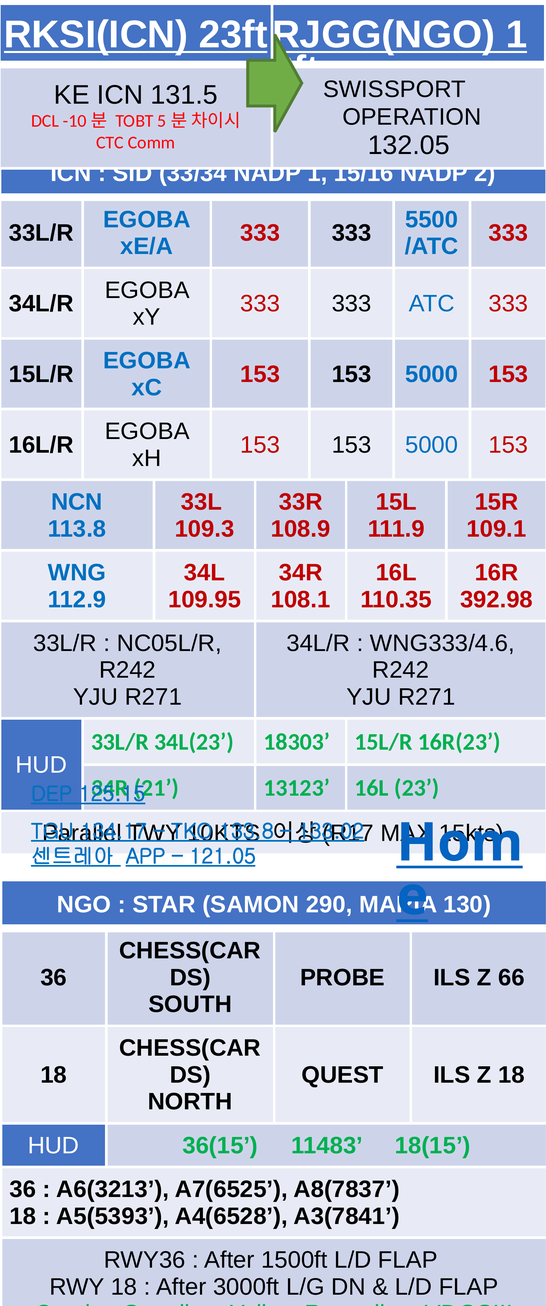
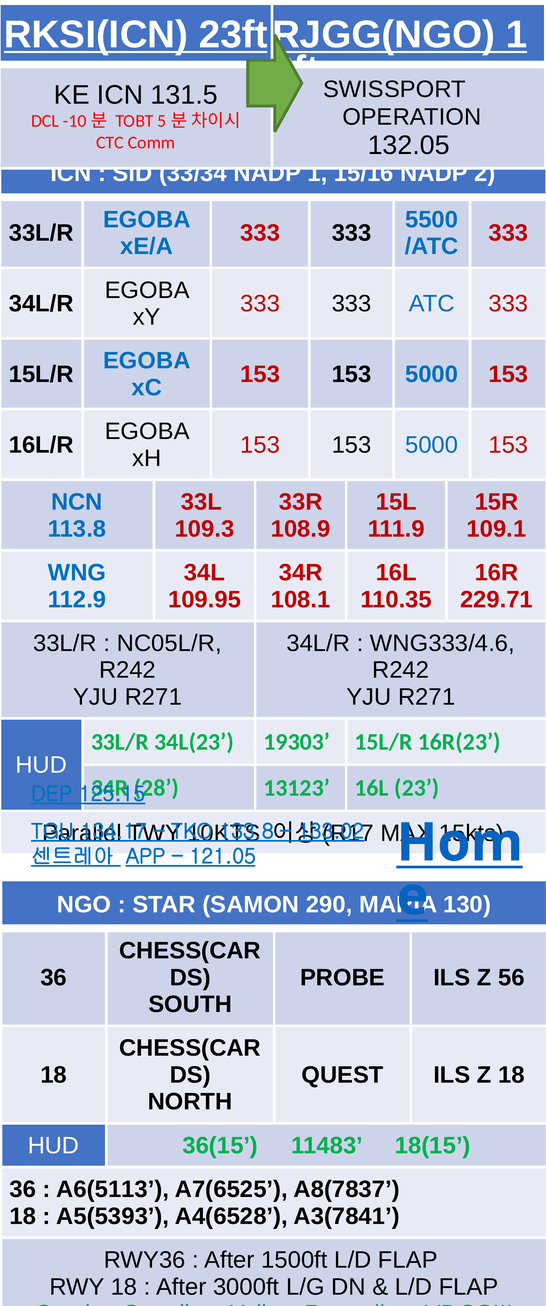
392.98: 392.98 -> 229.71
18303: 18303 -> 19303
21: 21 -> 28
66: 66 -> 56
A6(3213: A6(3213 -> A6(5113
